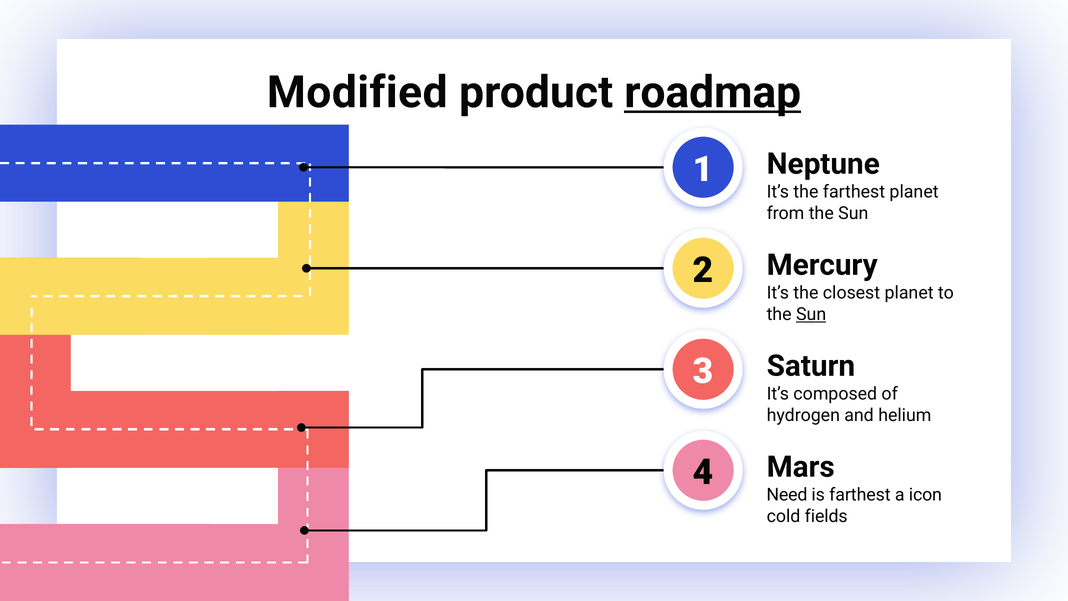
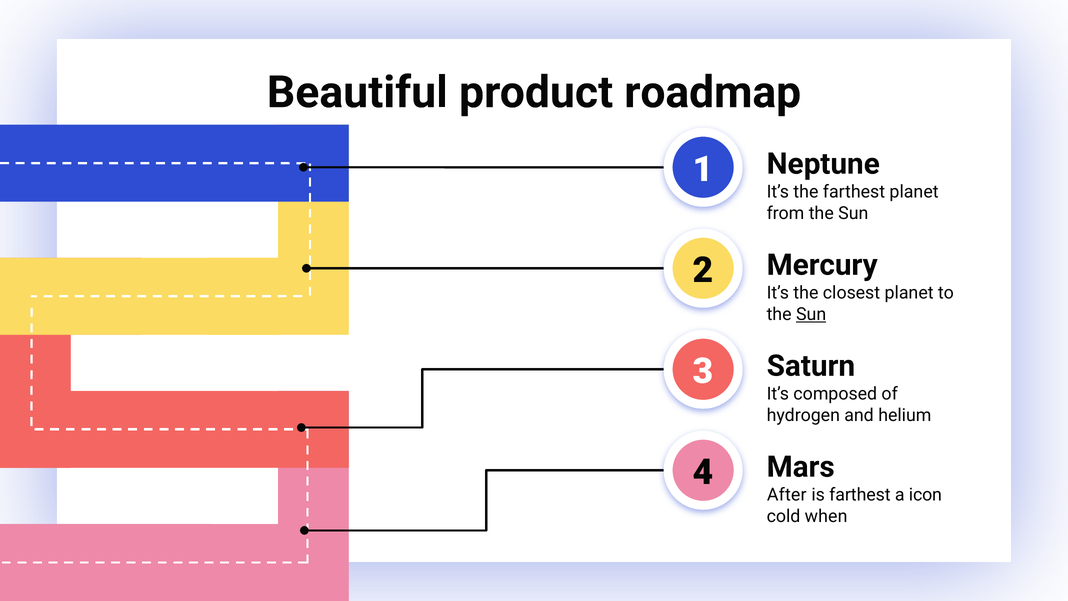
Modified: Modified -> Beautiful
roadmap underline: present -> none
Need: Need -> After
fields: fields -> when
